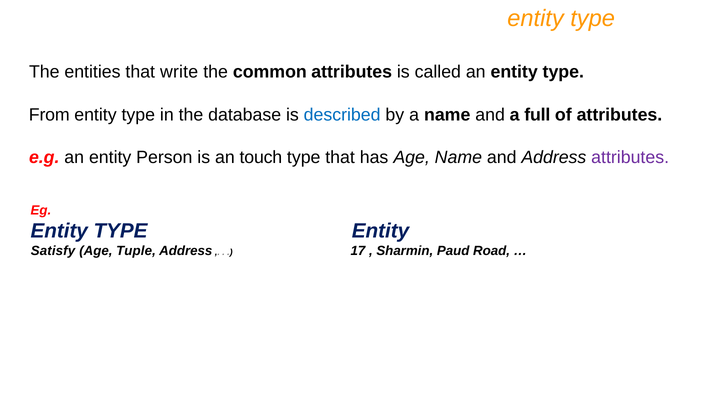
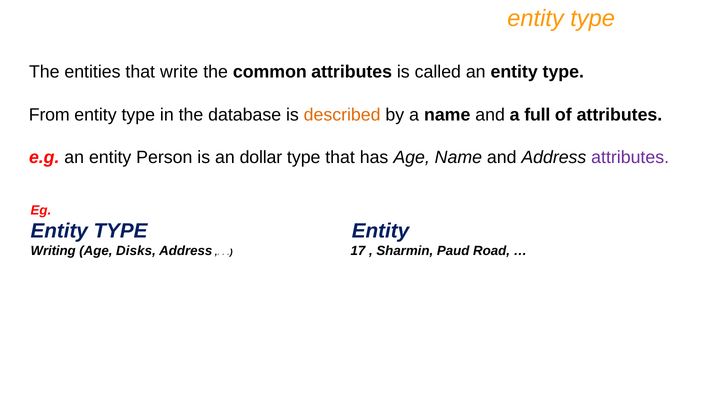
described colour: blue -> orange
touch: touch -> dollar
Satisfy: Satisfy -> Writing
Tuple: Tuple -> Disks
